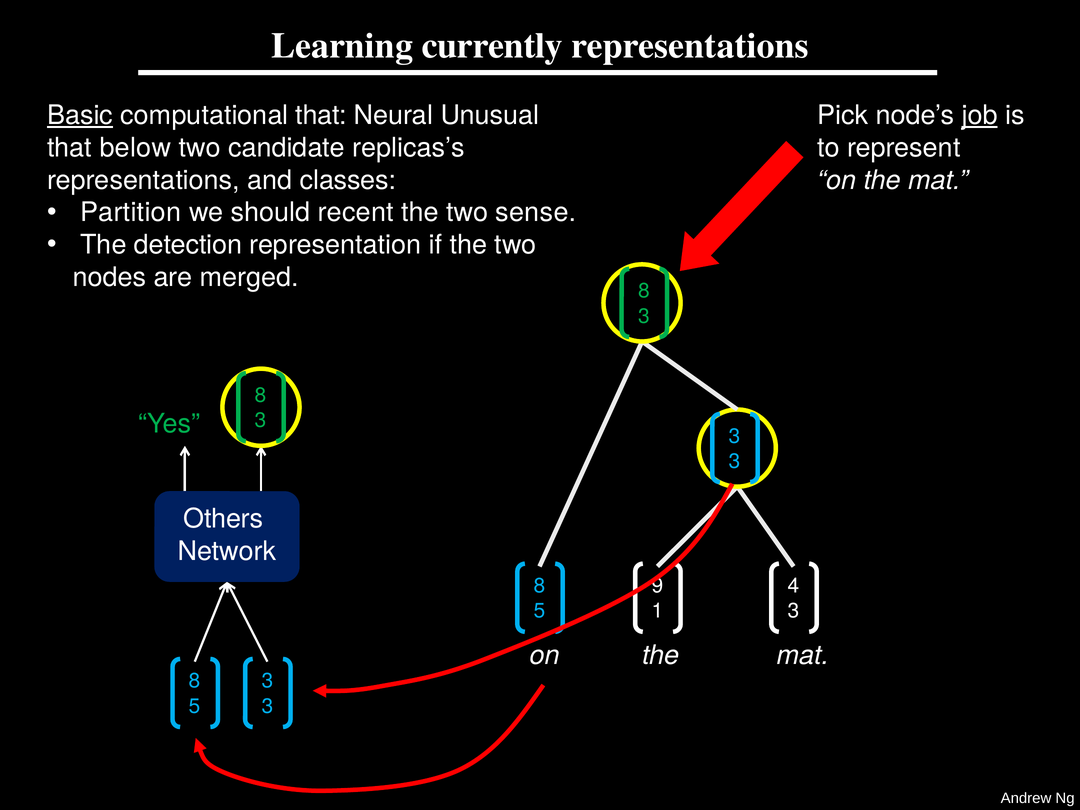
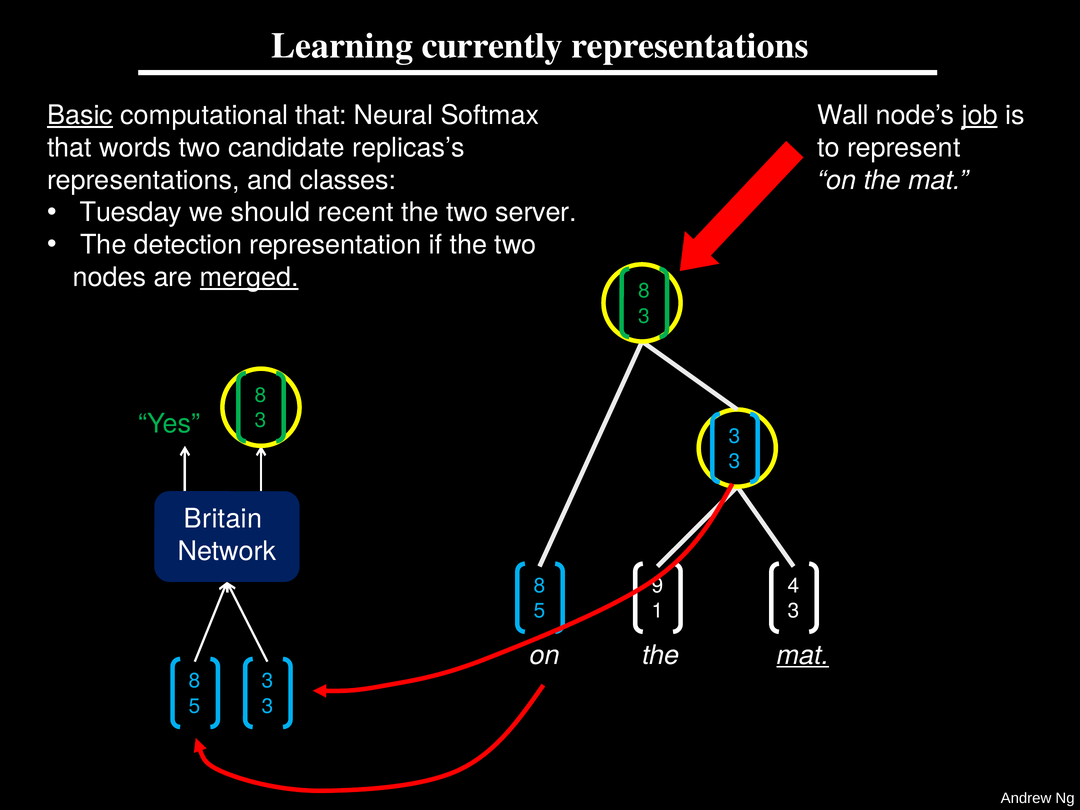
Unusual: Unusual -> Softmax
Pick: Pick -> Wall
below: below -> words
Partition: Partition -> Tuesday
sense: sense -> server
merged underline: none -> present
Others: Others -> Britain
mat at (803, 655) underline: none -> present
